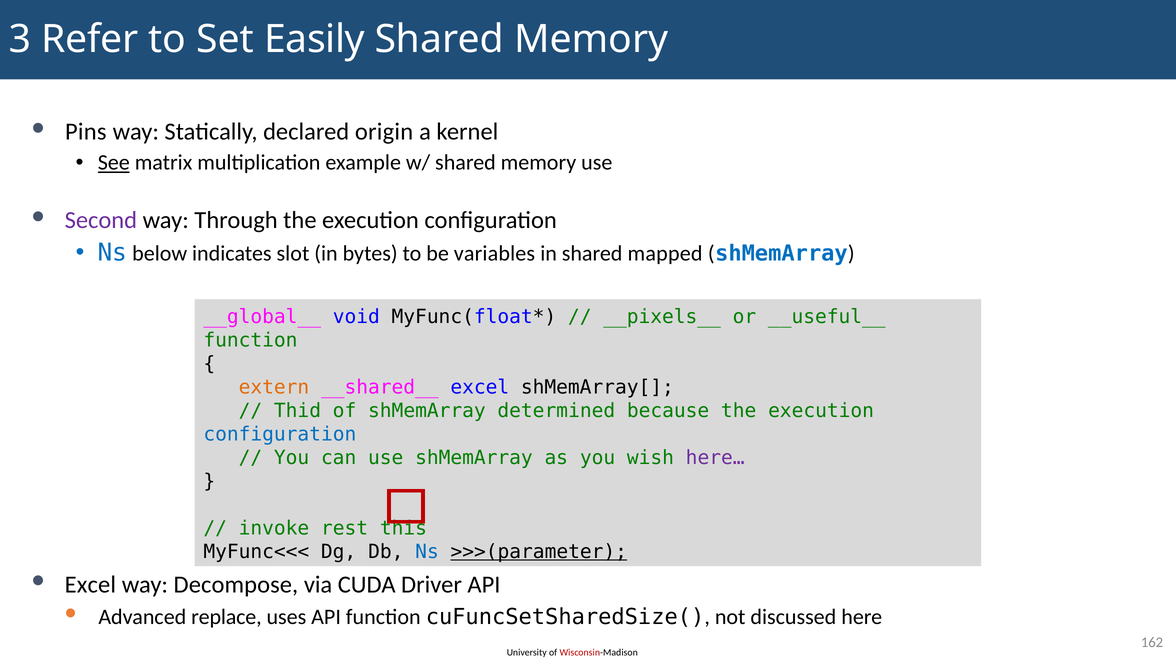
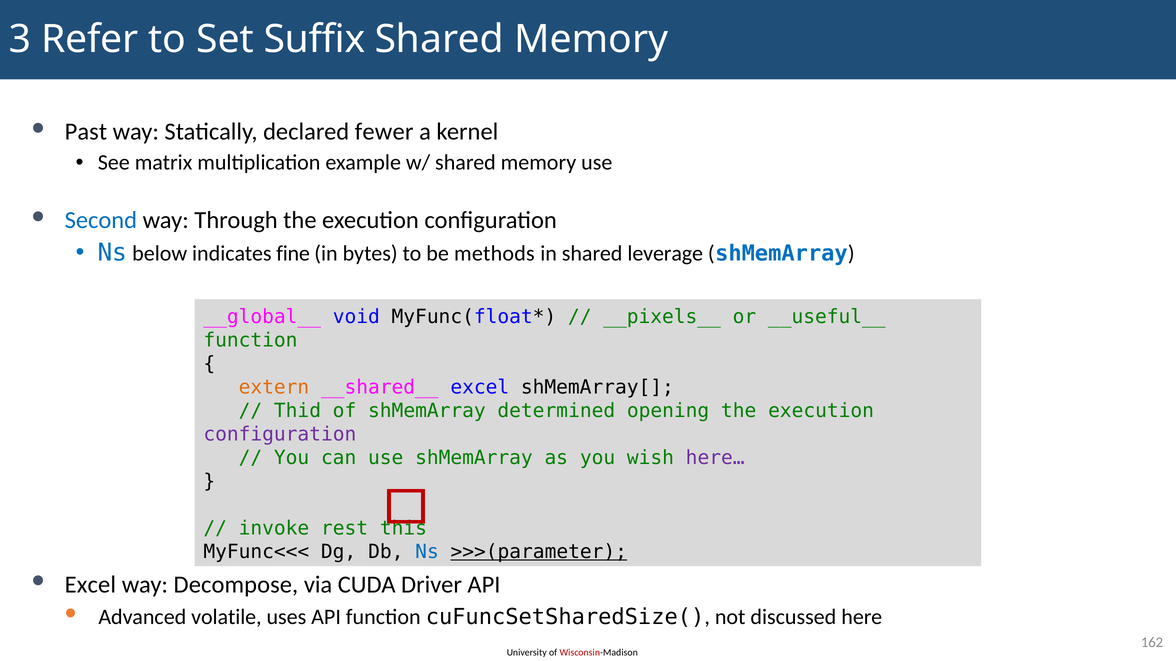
Easily: Easily -> Suffix
Pins: Pins -> Past
origin: origin -> fewer
See underline: present -> none
Second colour: purple -> blue
slot: slot -> fine
variables: variables -> methods
mapped: mapped -> leverage
because: because -> opening
configuration at (280, 434) colour: blue -> purple
replace: replace -> volatile
